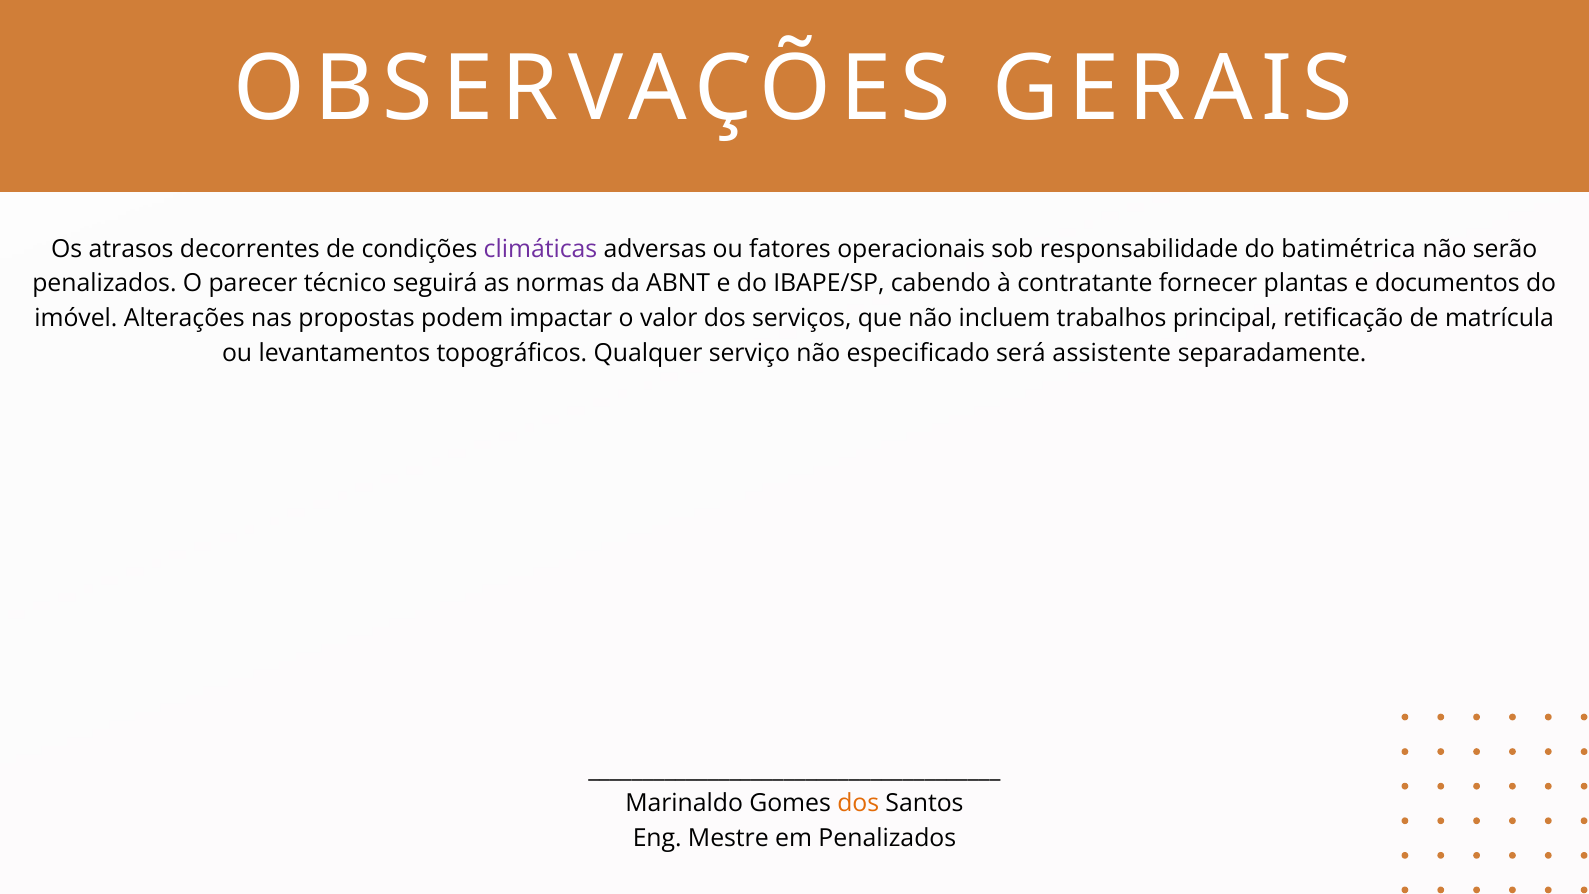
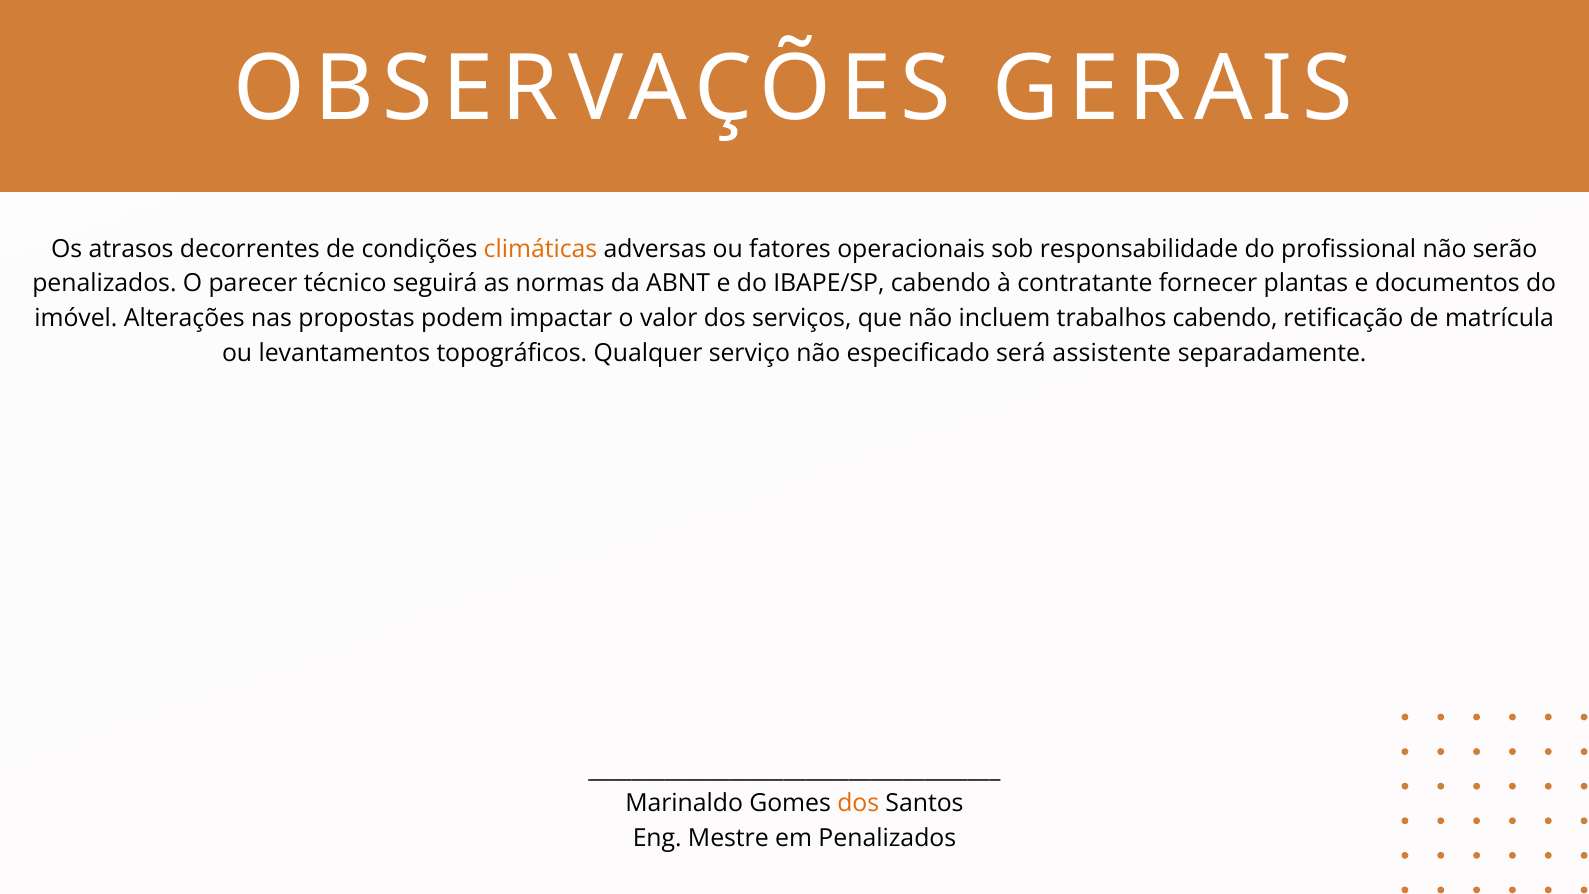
climáticas colour: purple -> orange
batimétrica: batimétrica -> profissional
trabalhos principal: principal -> cabendo
